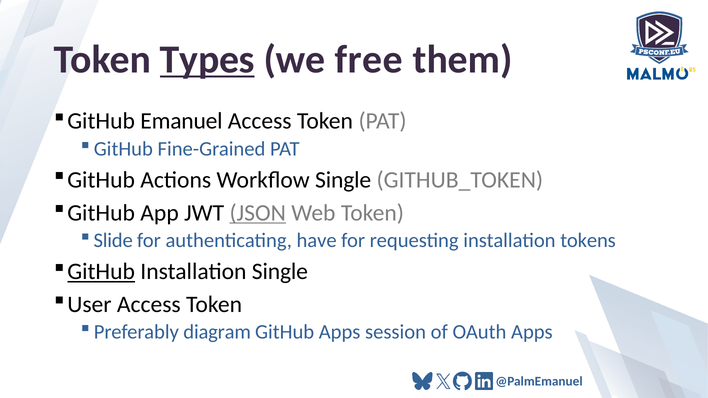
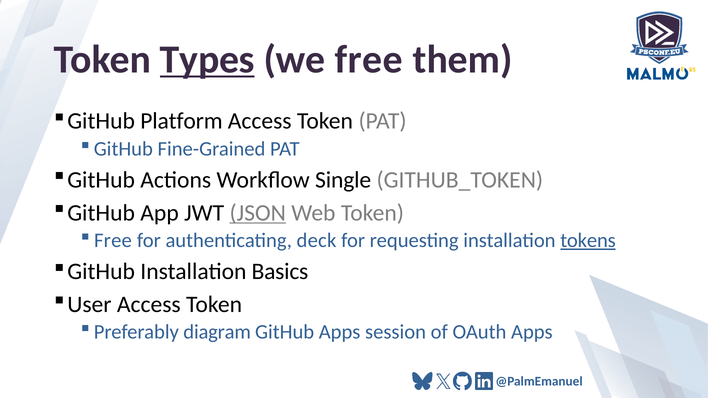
Emanuel: Emanuel -> Platform
Slide at (113, 241): Slide -> Free
have: have -> deck
tokens underline: none -> present
GitHub at (101, 272) underline: present -> none
Installation Single: Single -> Basics
